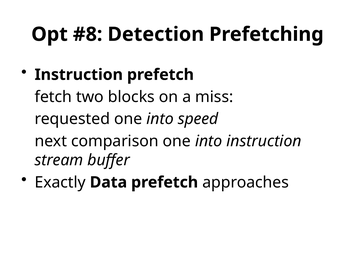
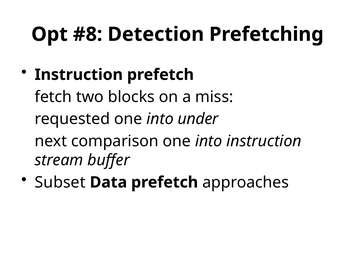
speed: speed -> under
Exactly: Exactly -> Subset
